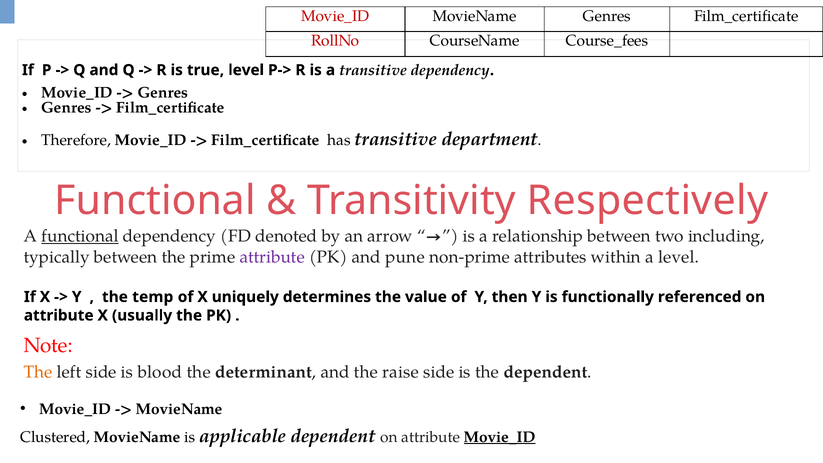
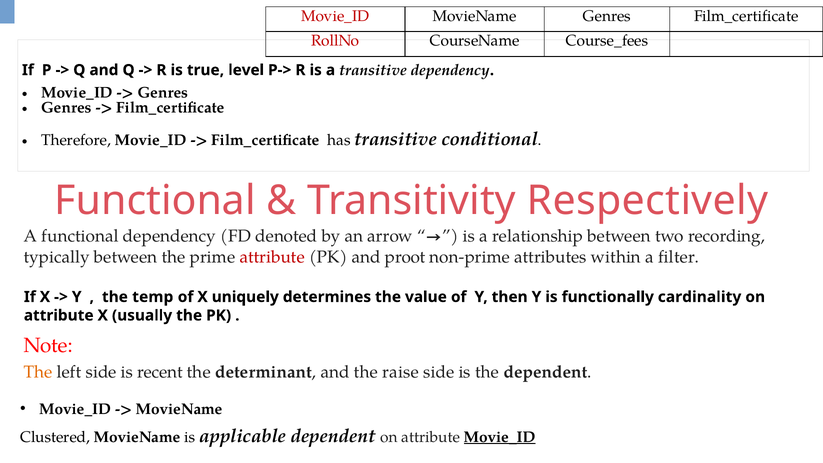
department: department -> conditional
functional at (80, 236) underline: present -> none
including: including -> recording
attribute at (272, 257) colour: purple -> red
pune: pune -> proot
a level: level -> filter
referenced: referenced -> cardinality
blood: blood -> recent
